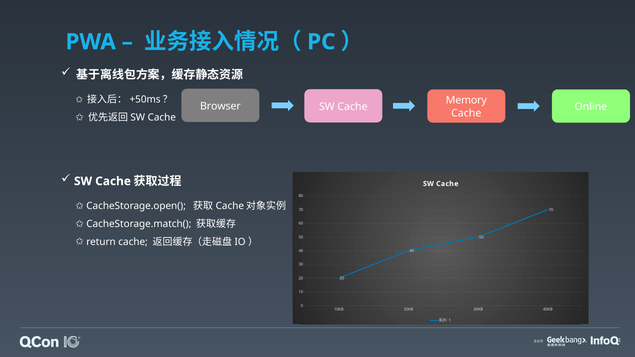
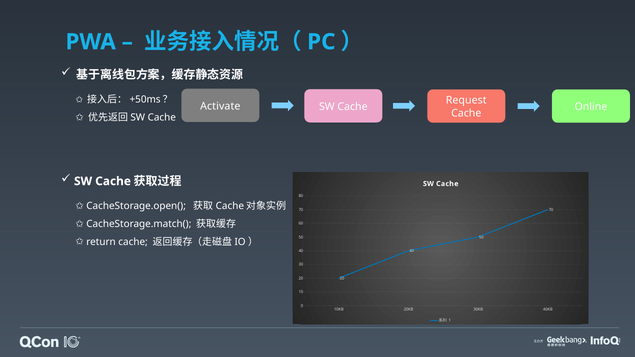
Memory: Memory -> Request
Browser: Browser -> Activate
